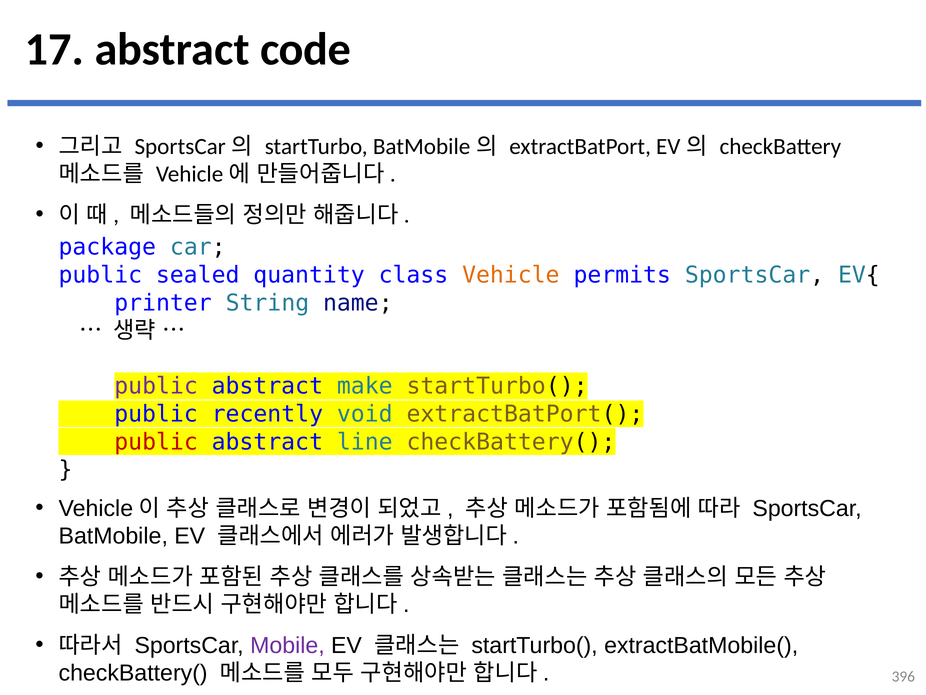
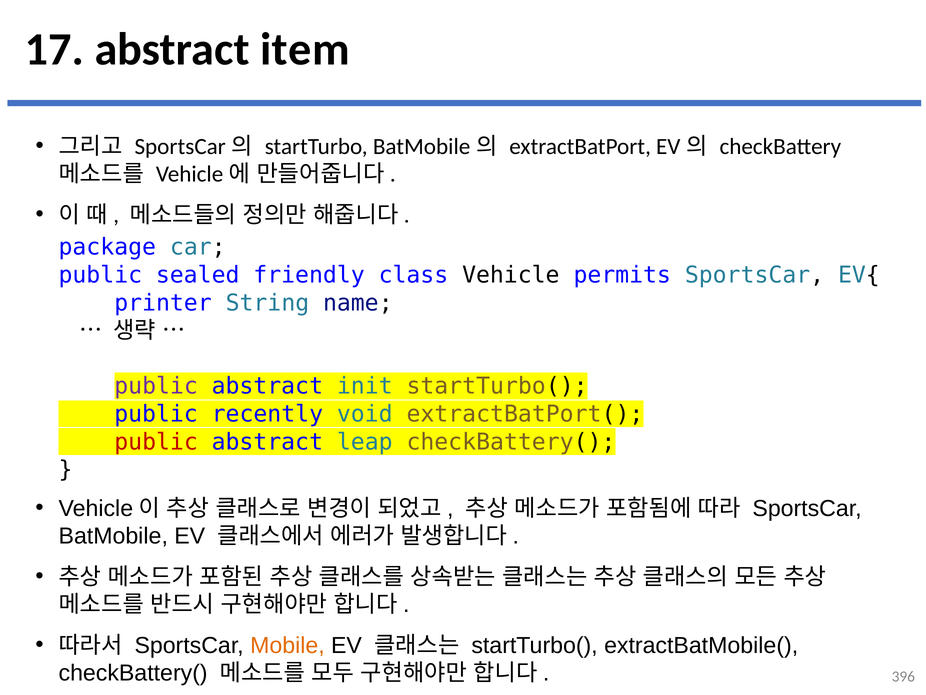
code: code -> item
quantity: quantity -> friendly
Vehicle colour: orange -> black
make: make -> init
line: line -> leap
Mobile colour: purple -> orange
